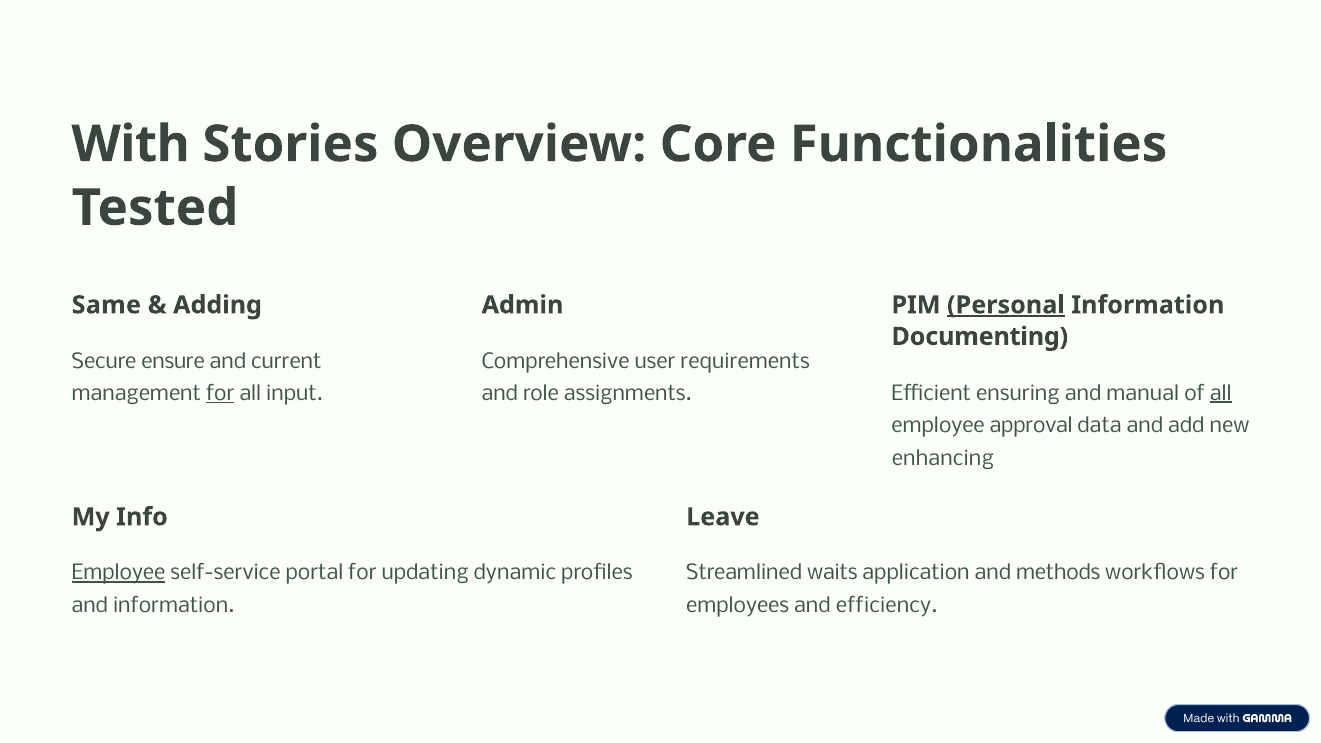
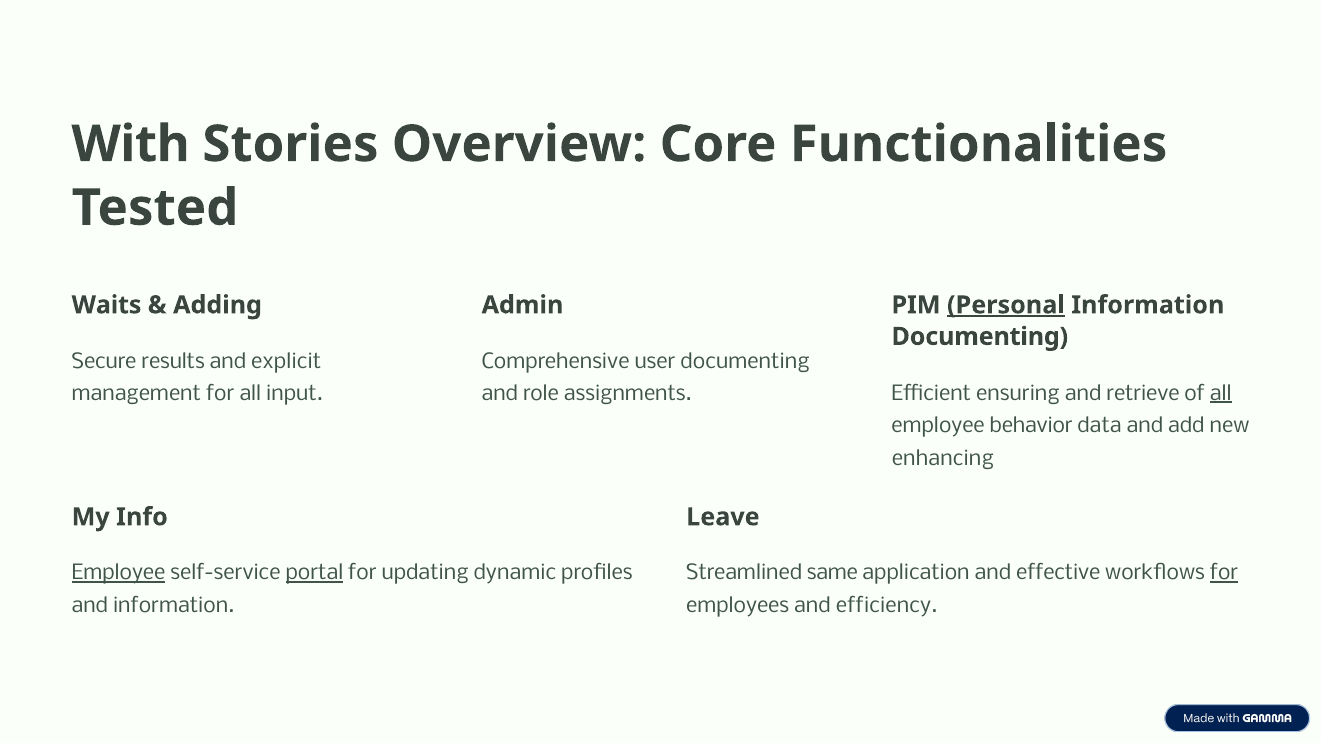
Same: Same -> Waits
ensure: ensure -> results
current: current -> explicit
user requirements: requirements -> documenting
manual: manual -> retrieve
for at (220, 394) underline: present -> none
approval: approval -> behavior
portal underline: none -> present
waits: waits -> same
methods: methods -> effective
for at (1224, 573) underline: none -> present
